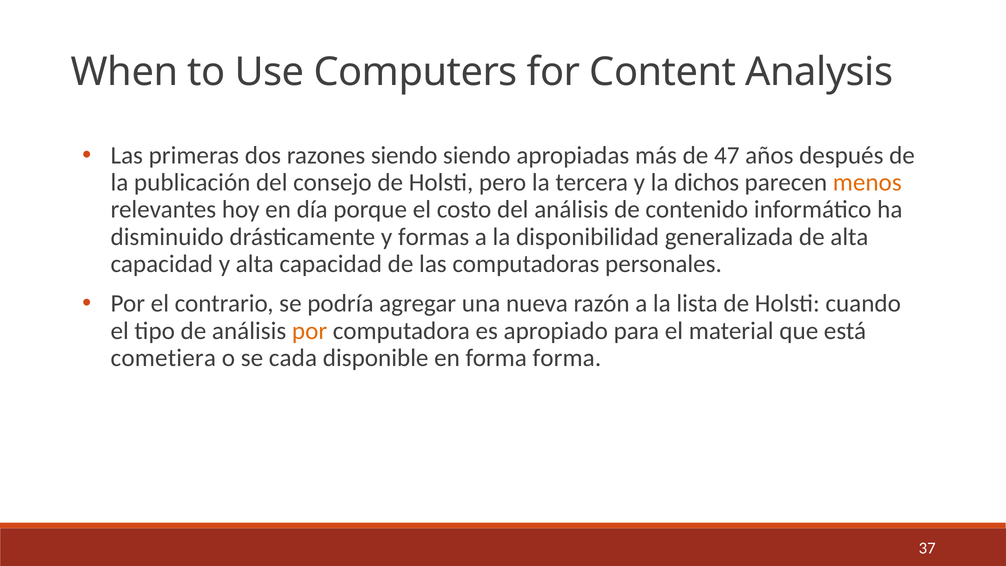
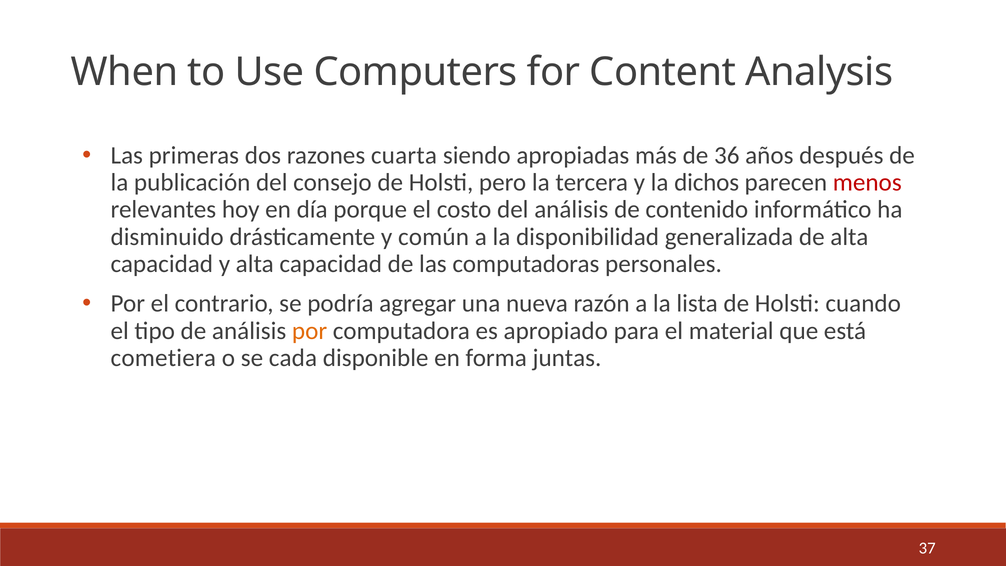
razones siendo: siendo -> cuarta
47: 47 -> 36
menos colour: orange -> red
formas: formas -> común
forma forma: forma -> juntas
